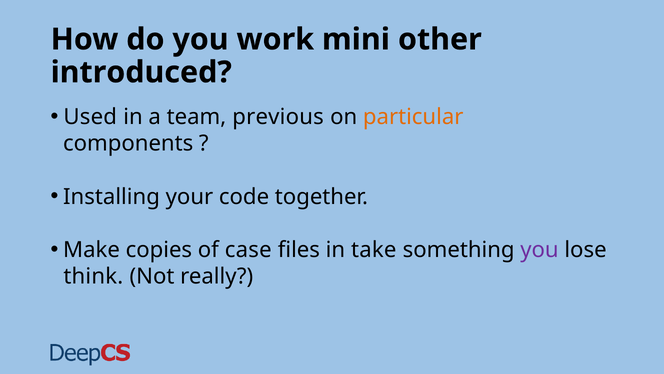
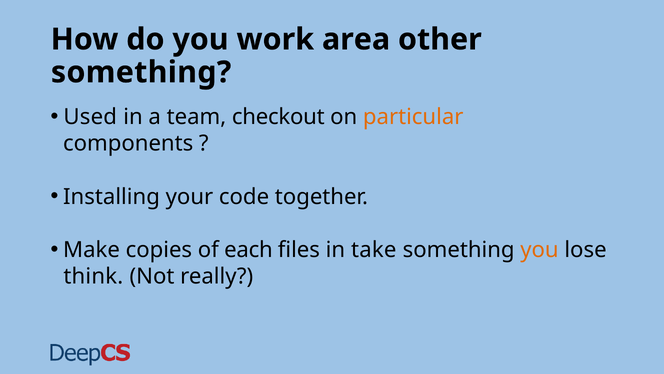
mini: mini -> area
introduced at (141, 72): introduced -> something
previous: previous -> checkout
case: case -> each
you at (539, 250) colour: purple -> orange
